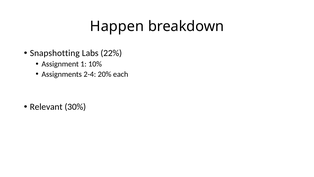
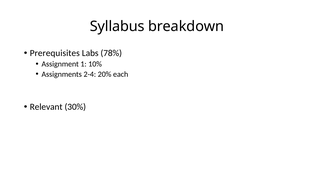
Happen: Happen -> Syllabus
Snapshotting: Snapshotting -> Prerequisites
22%: 22% -> 78%
